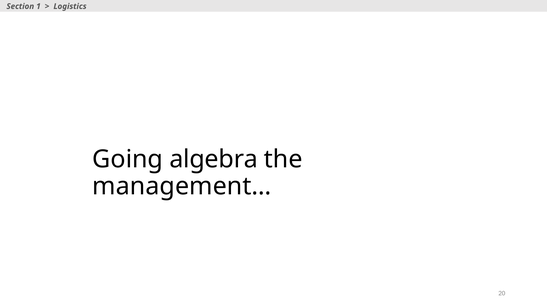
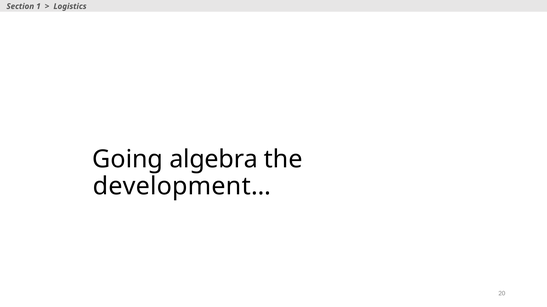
management…: management… -> development…
